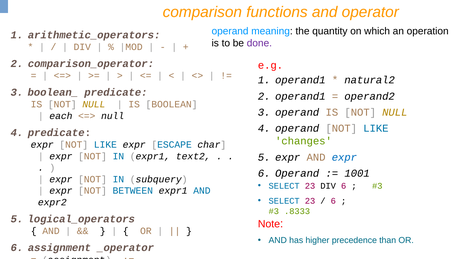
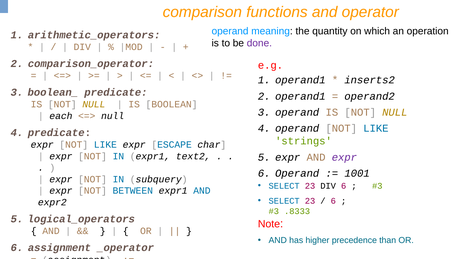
natural2: natural2 -> inserts2
changes: changes -> strings
expr at (344, 157) colour: blue -> purple
